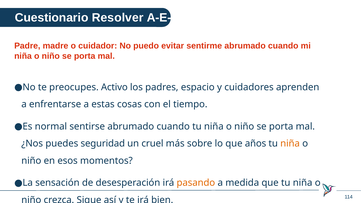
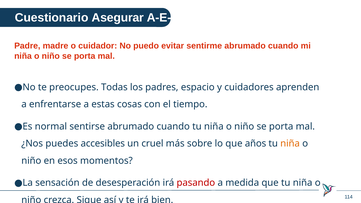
Resolver: Resolver -> Asegurar
Activo: Activo -> Todas
seguridad: seguridad -> accesibles
pasando colour: orange -> red
